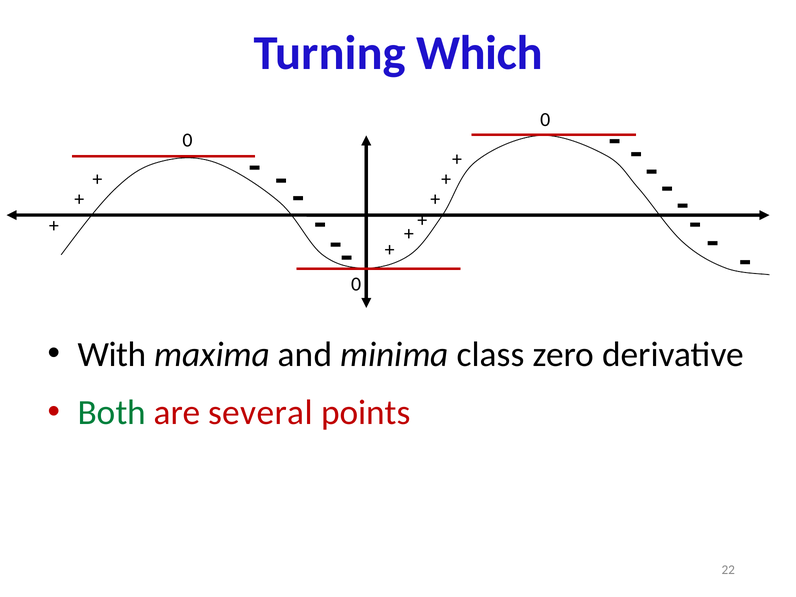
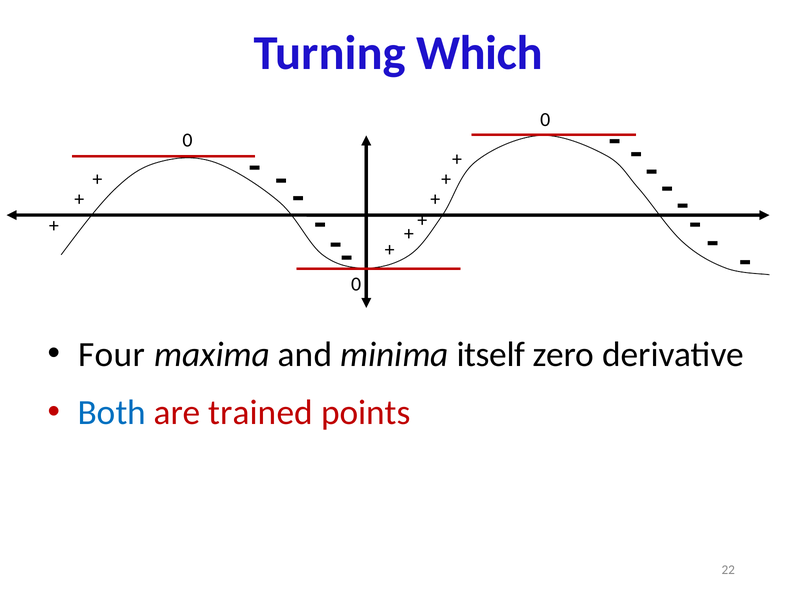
With: With -> Four
class: class -> itself
Both colour: green -> blue
several: several -> trained
